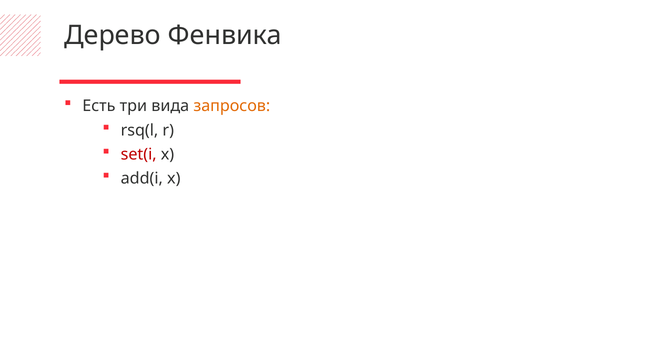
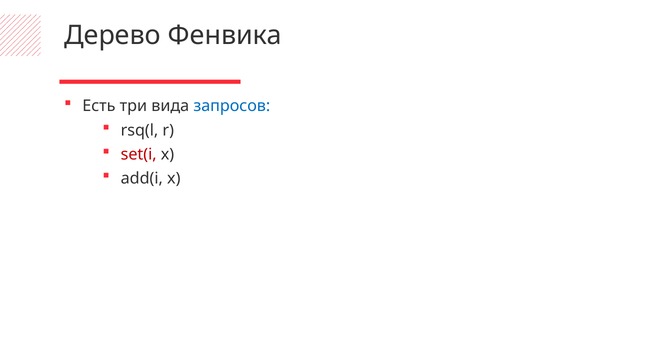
запросов colour: orange -> blue
